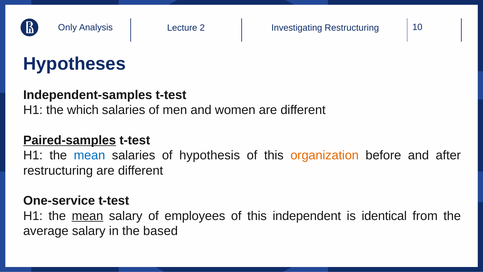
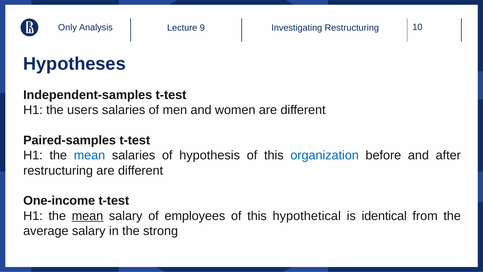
2: 2 -> 9
which: which -> users
Paired-samples underline: present -> none
organization colour: orange -> blue
One-service: One-service -> One-income
independent: independent -> hypothetical
based: based -> strong
